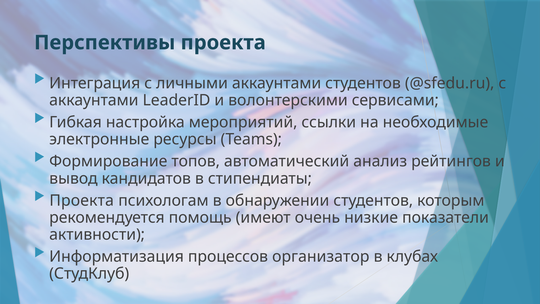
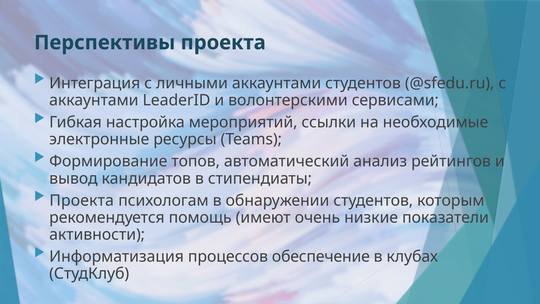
организатор: организатор -> обеспечение
